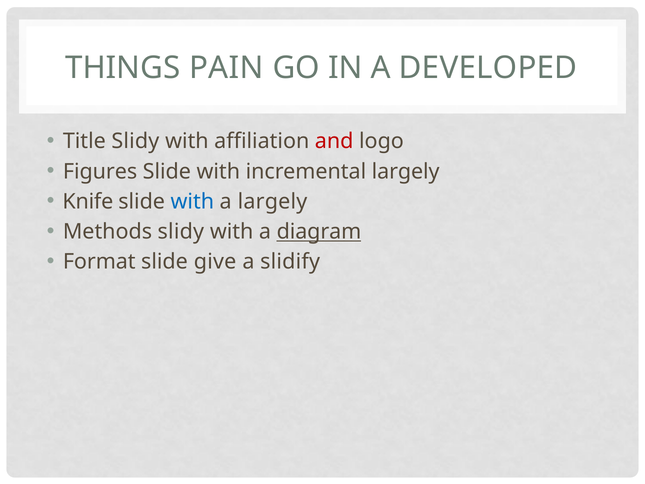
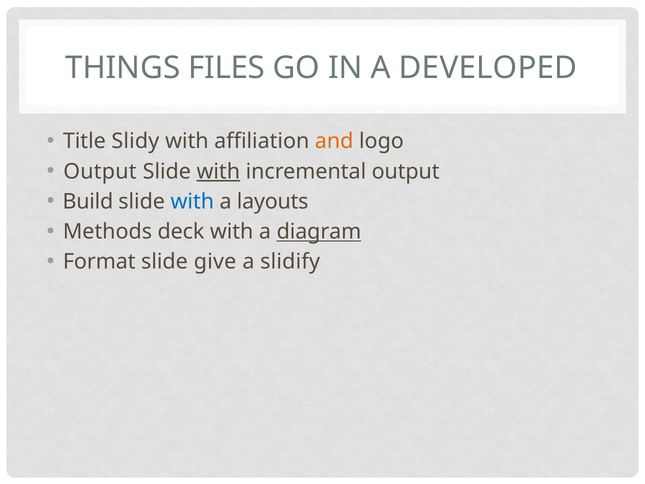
PAIN: PAIN -> FILES
and colour: red -> orange
Figures at (100, 171): Figures -> Output
with at (218, 171) underline: none -> present
incremental largely: largely -> output
Knife: Knife -> Build
a largely: largely -> layouts
Methods slidy: slidy -> deck
